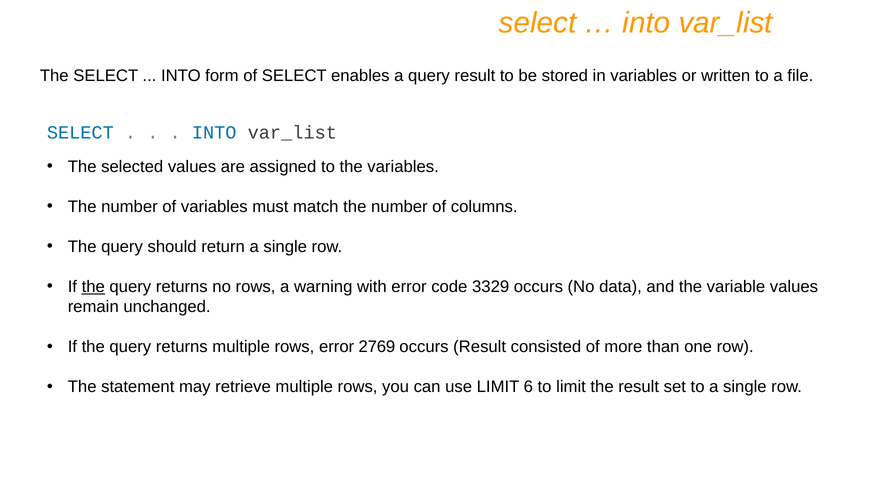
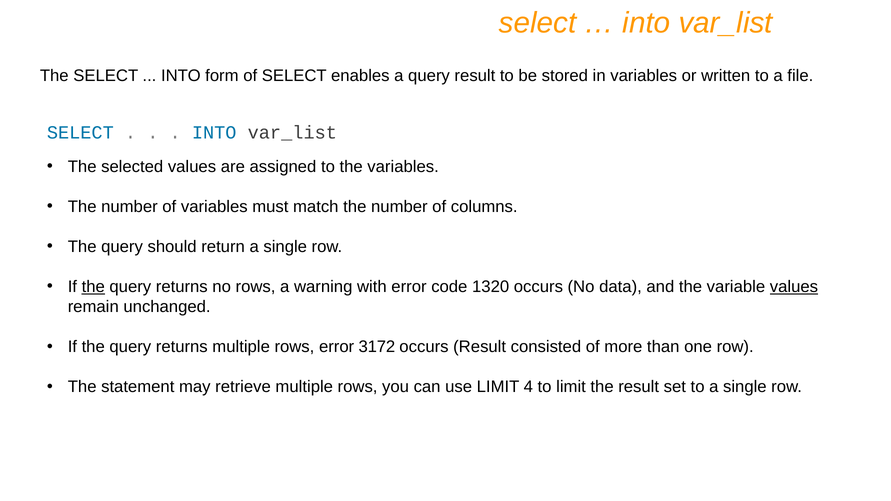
3329: 3329 -> 1320
values at (794, 287) underline: none -> present
2769: 2769 -> 3172
6: 6 -> 4
